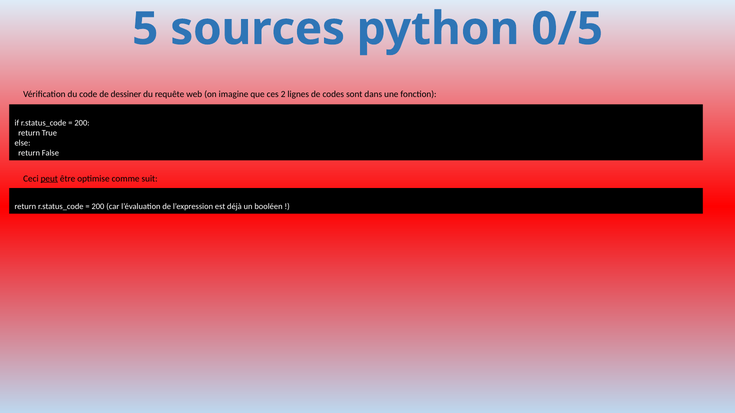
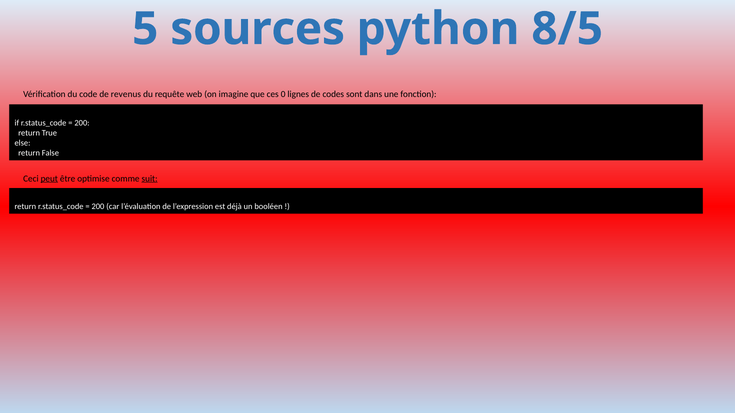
0/5: 0/5 -> 8/5
dessiner: dessiner -> revenus
2: 2 -> 0
suit underline: none -> present
